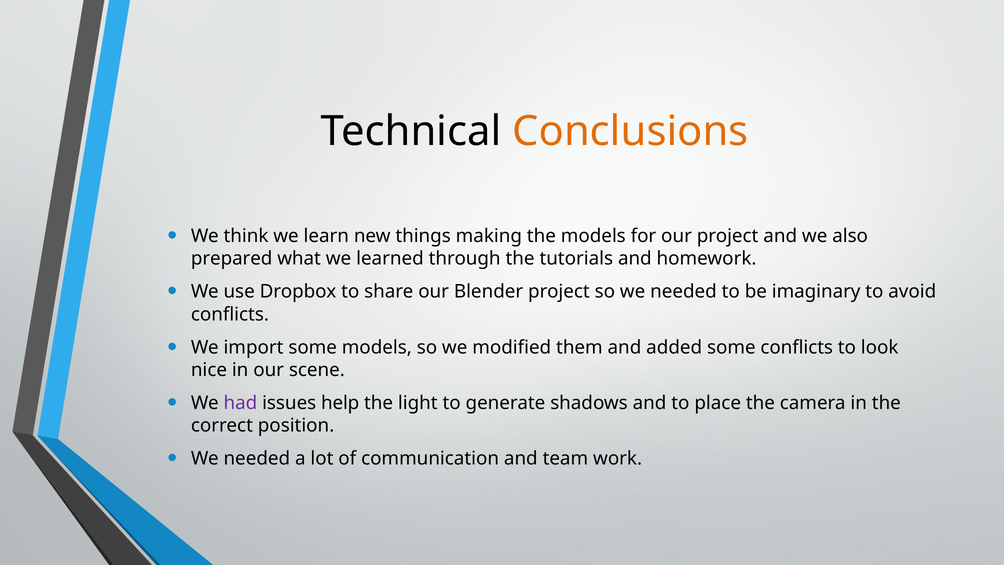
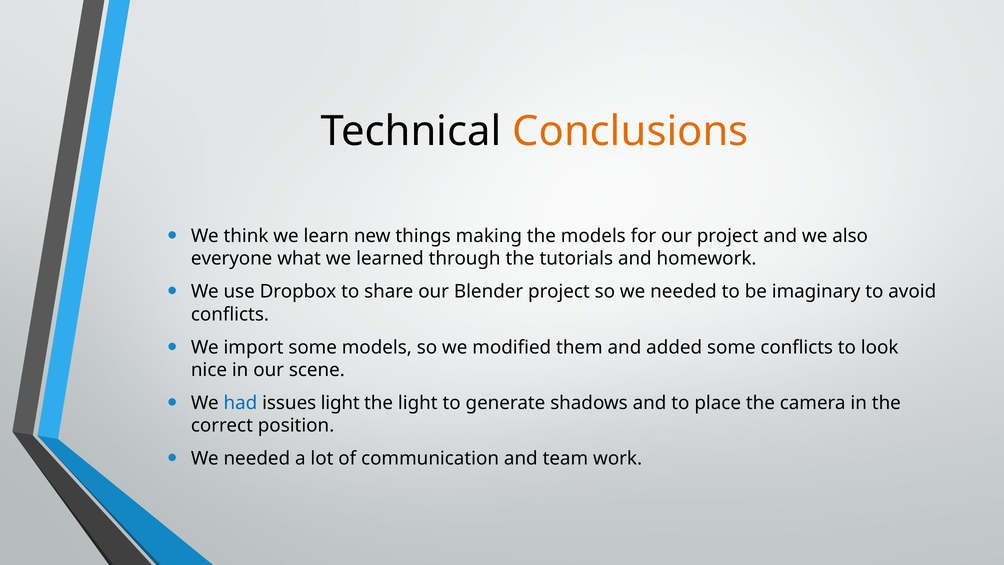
prepared: prepared -> everyone
had colour: purple -> blue
issues help: help -> light
